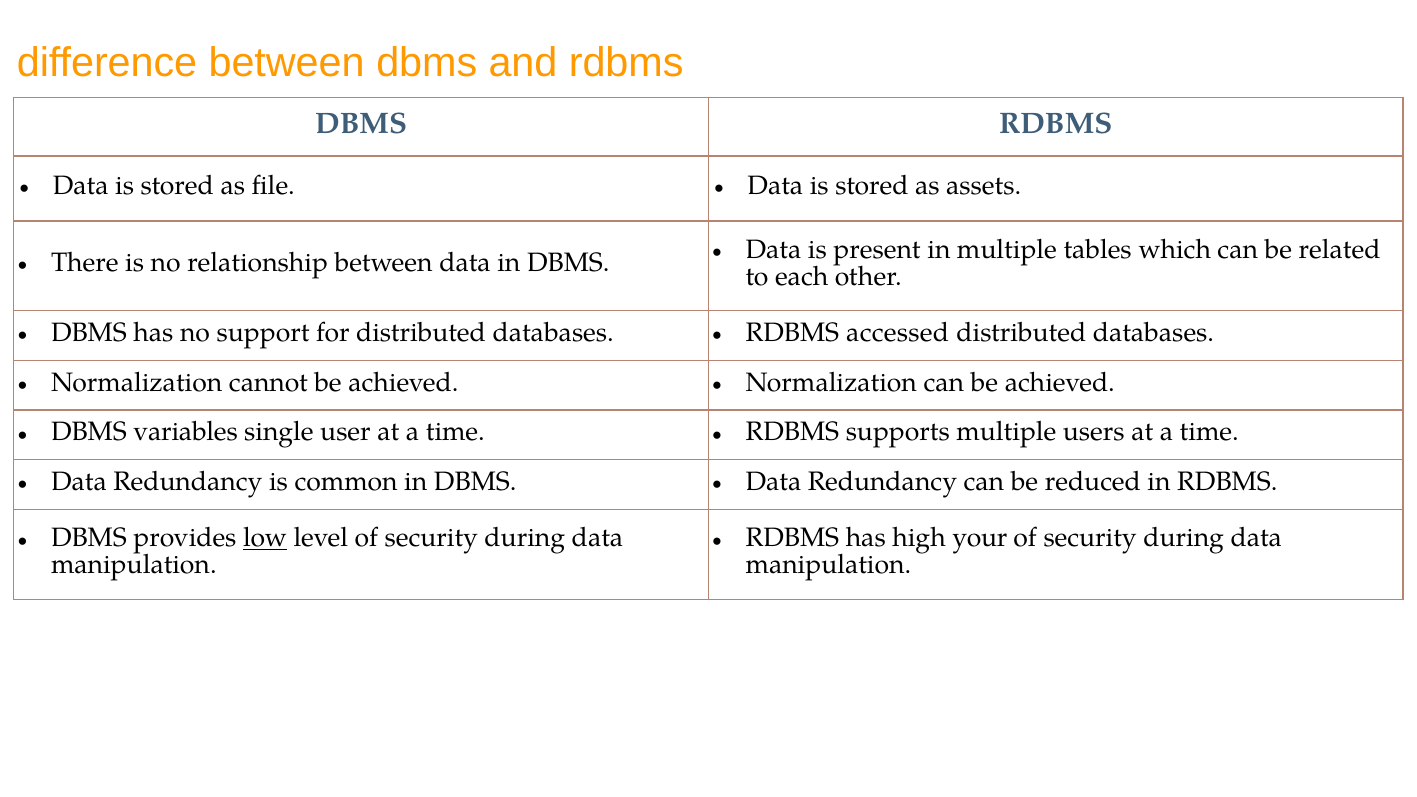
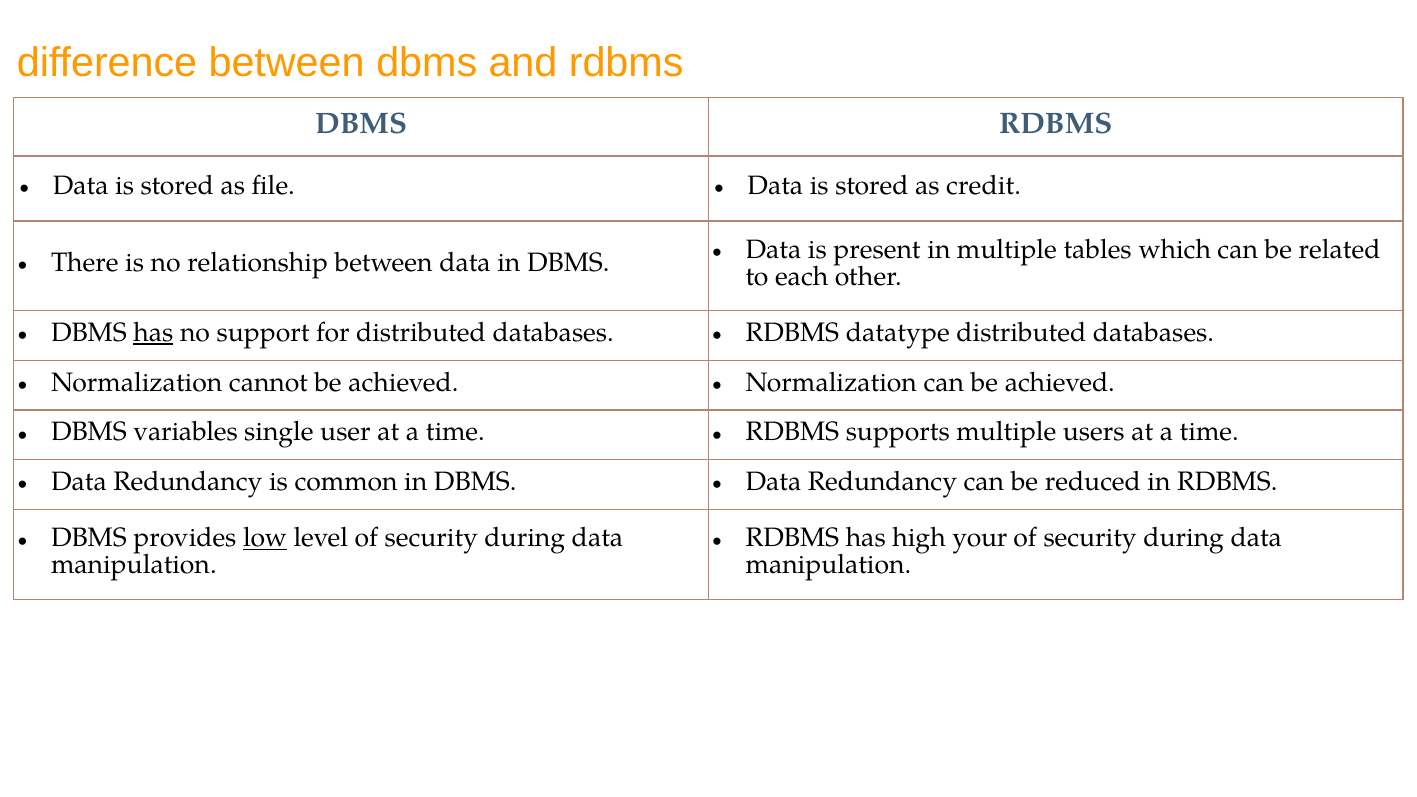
assets: assets -> credit
has at (153, 333) underline: none -> present
accessed: accessed -> datatype
